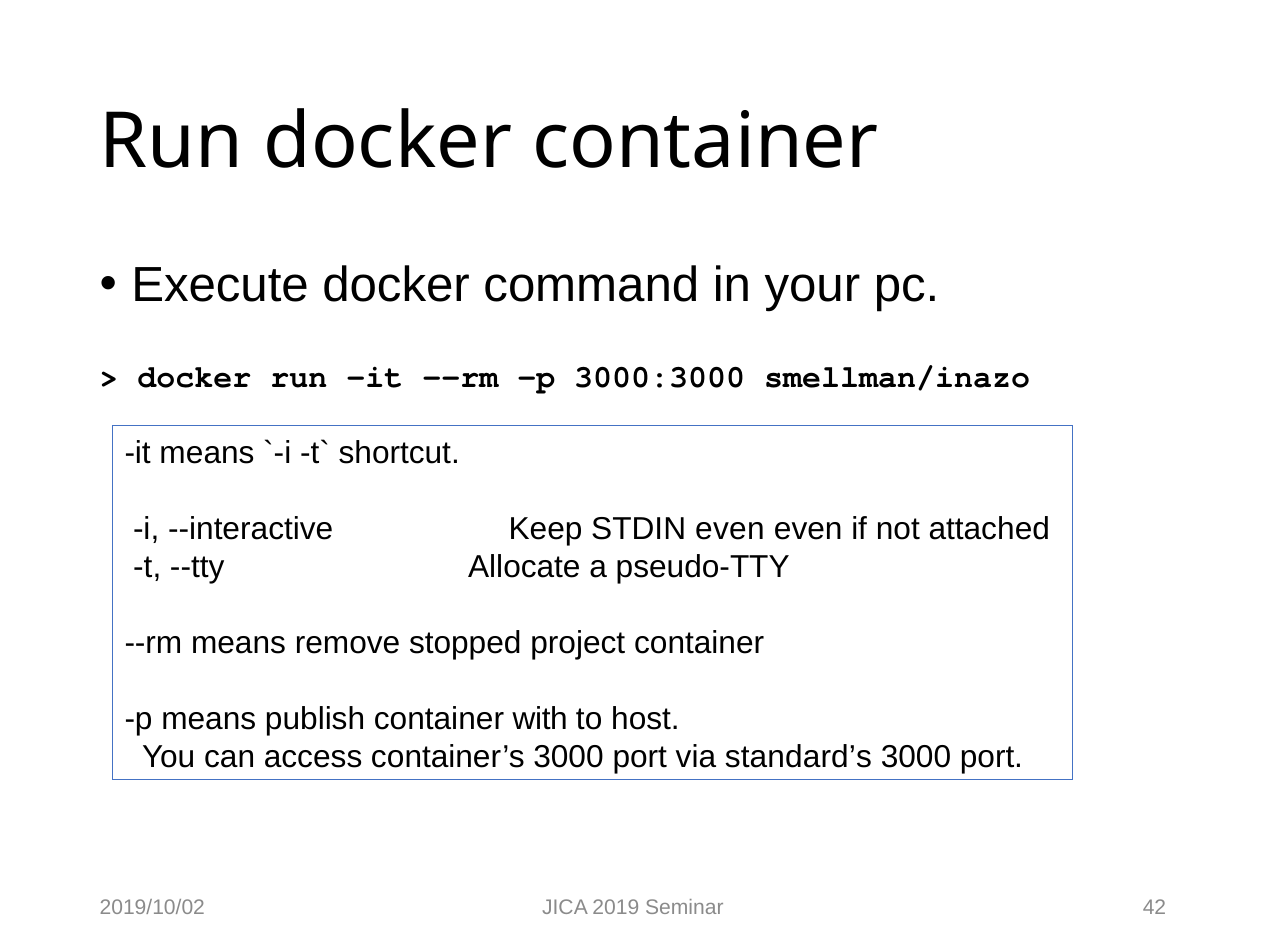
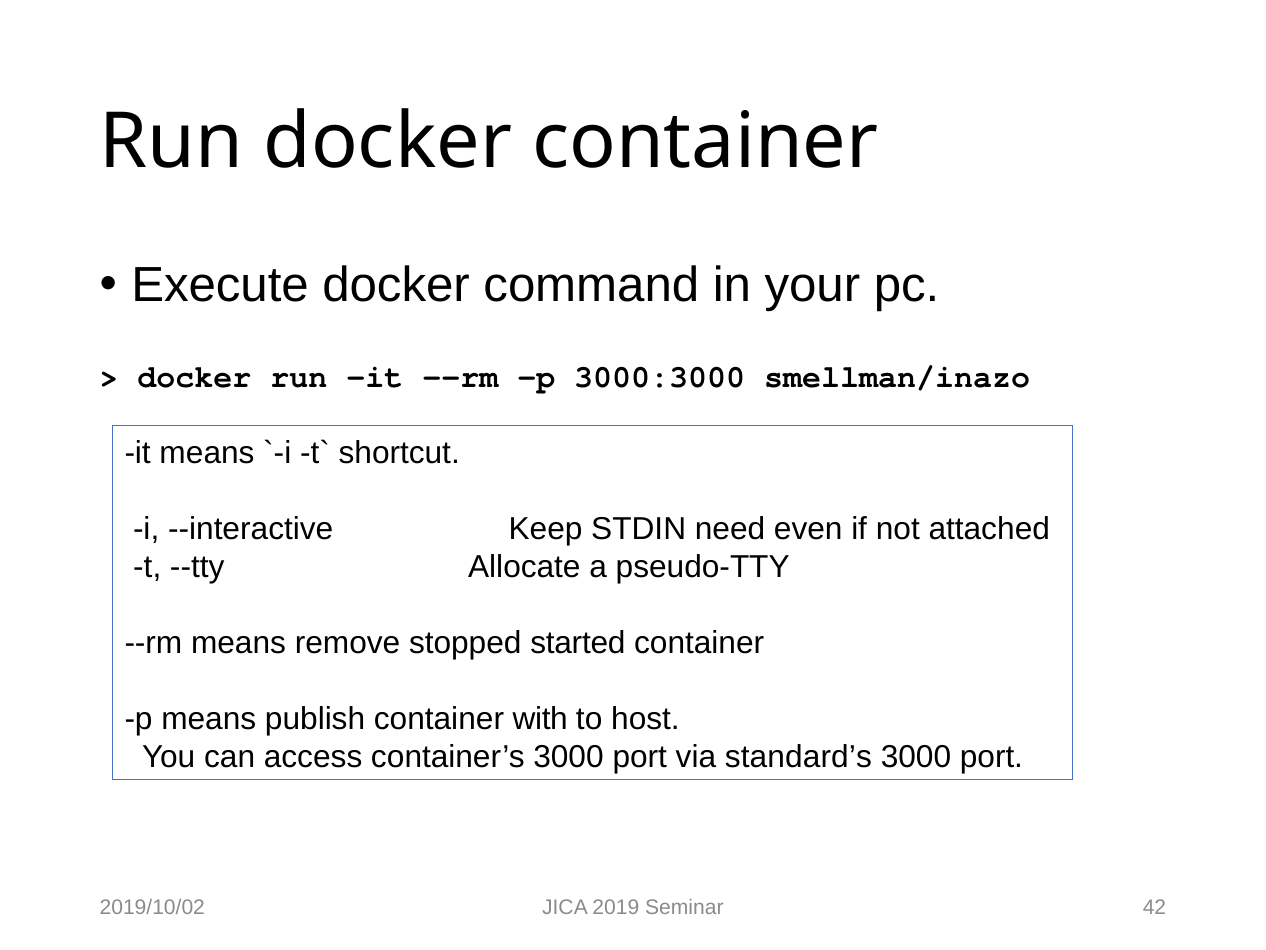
STDIN even: even -> need
project: project -> started
